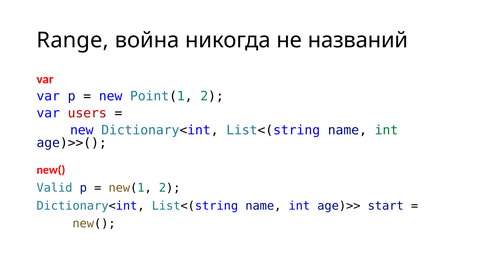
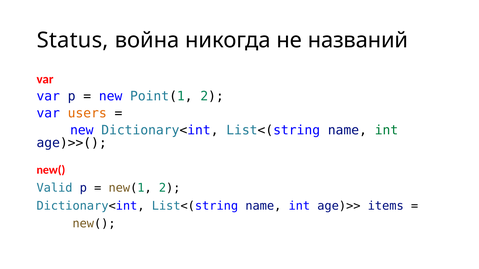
Range: Range -> Status
users colour: red -> orange
start: start -> items
